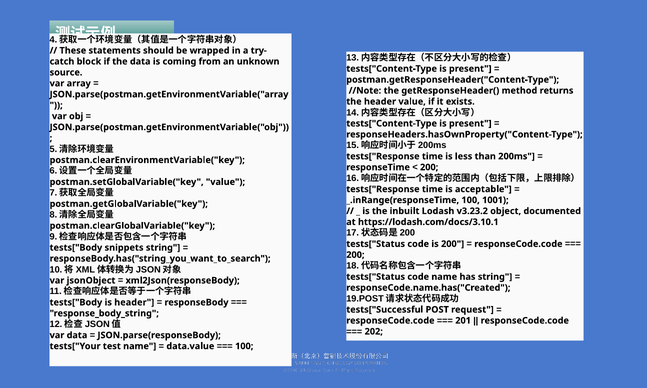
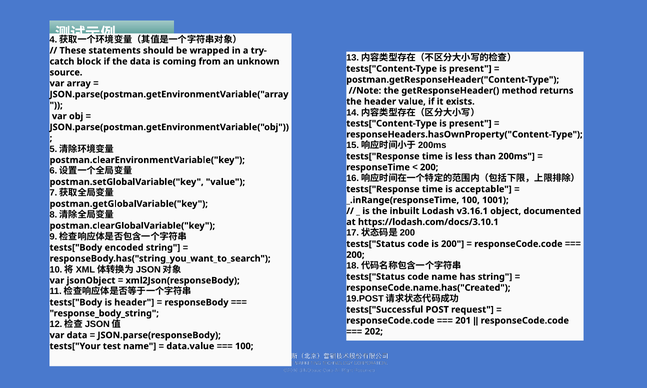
v3.23.2: v3.23.2 -> v3.16.1
snippets: snippets -> encoded
